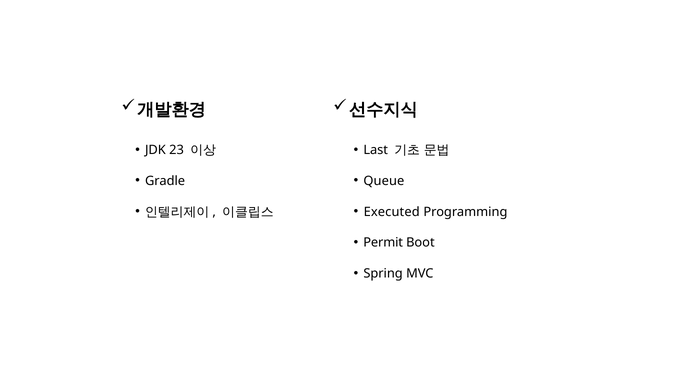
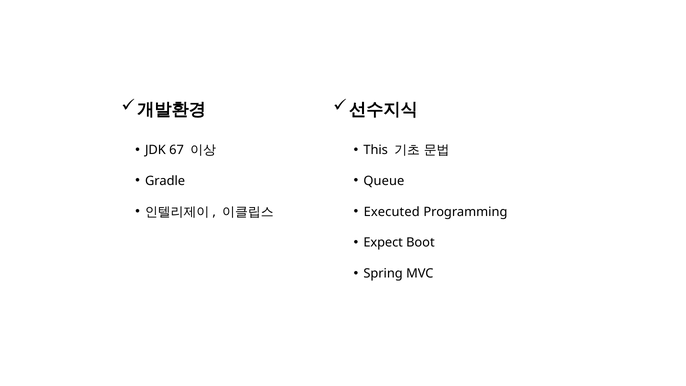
23: 23 -> 67
Last: Last -> This
Permit: Permit -> Expect
